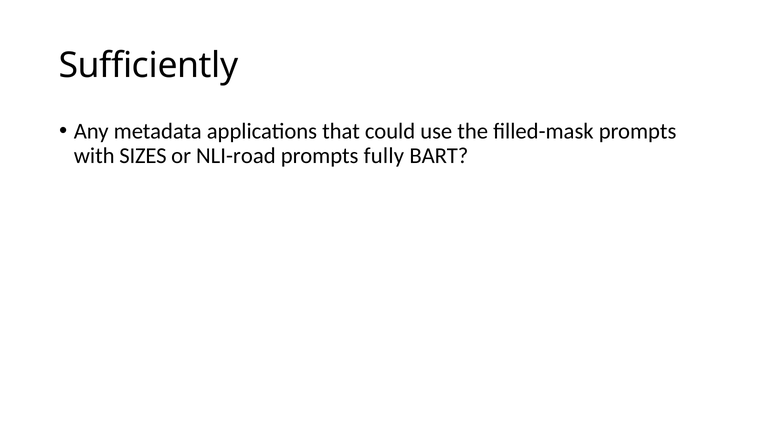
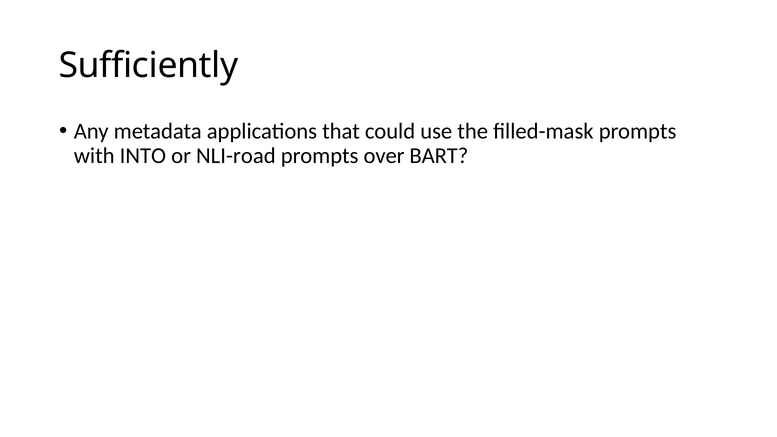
SIZES: SIZES -> INTO
fully: fully -> over
